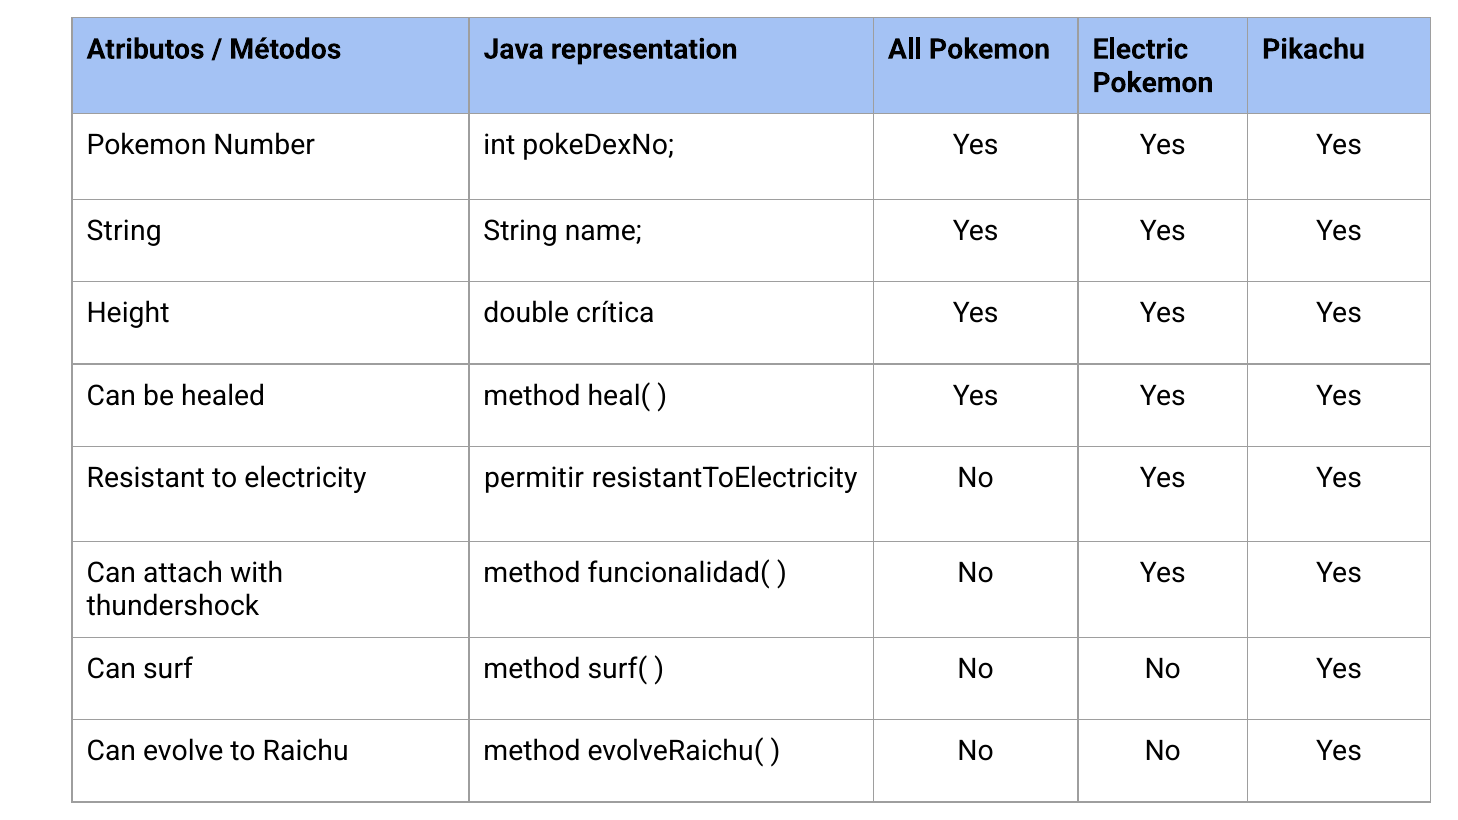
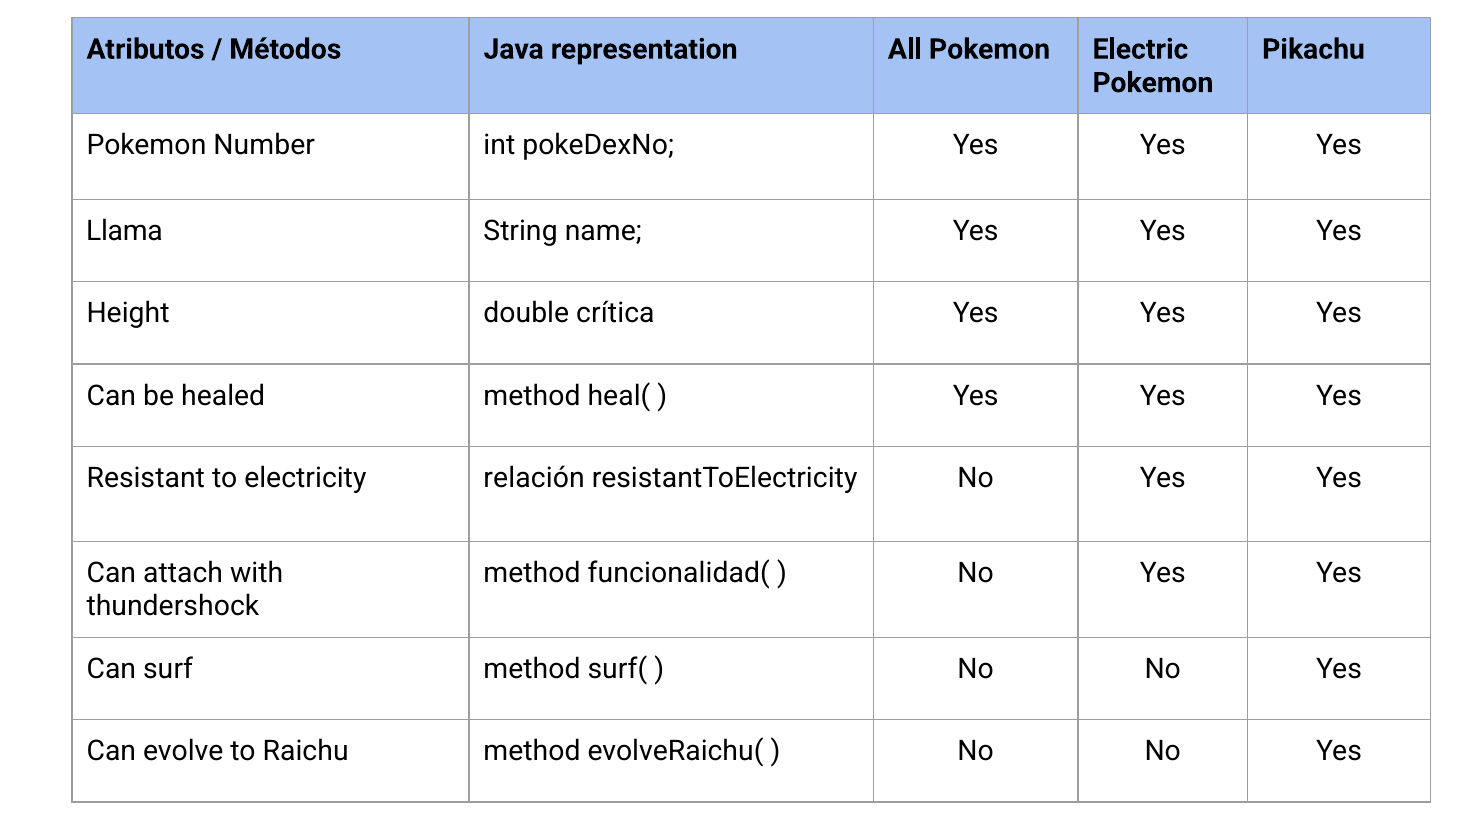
String at (124, 231): String -> Llama
permitir: permitir -> relación
